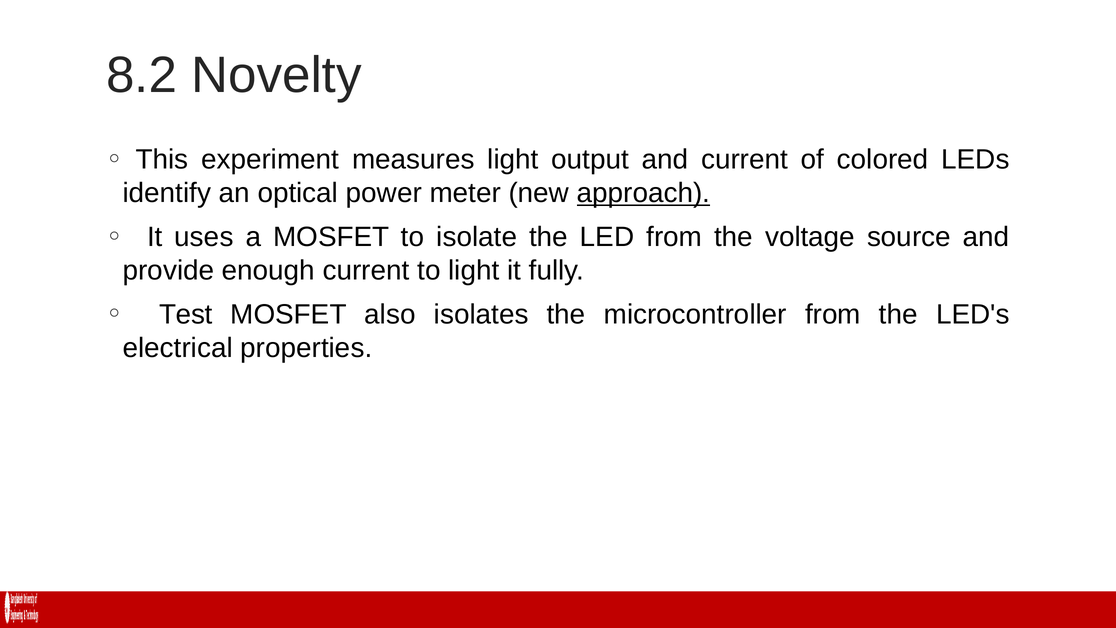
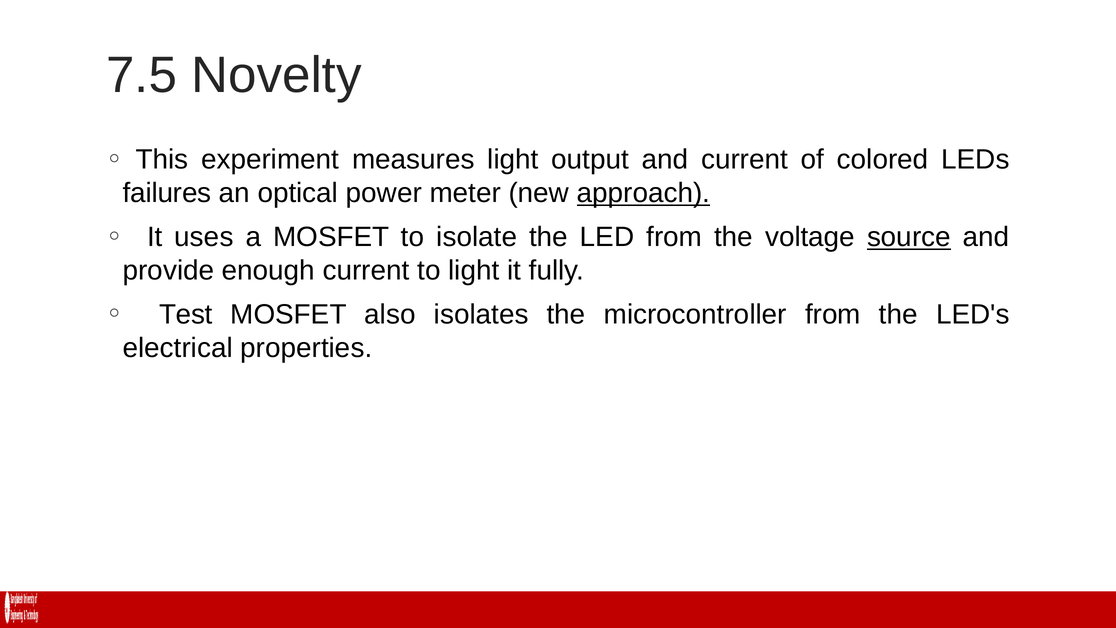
8.2: 8.2 -> 7.5
identify: identify -> failures
source underline: none -> present
